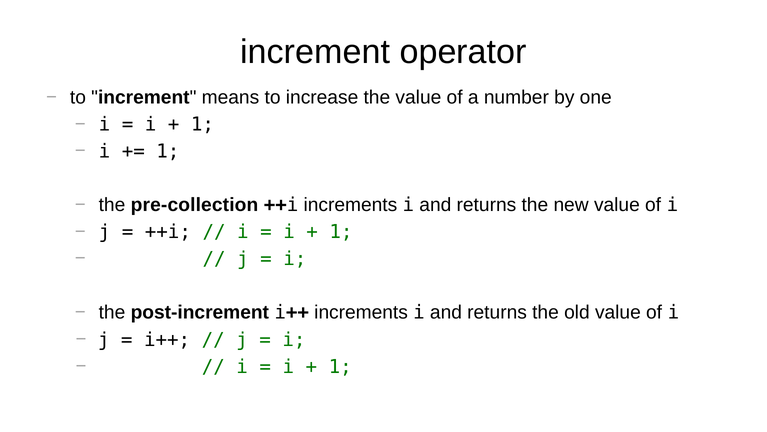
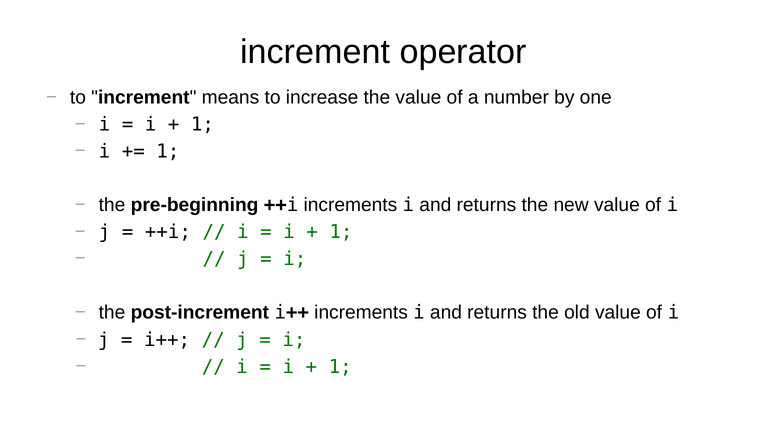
pre-collection: pre-collection -> pre-beginning
